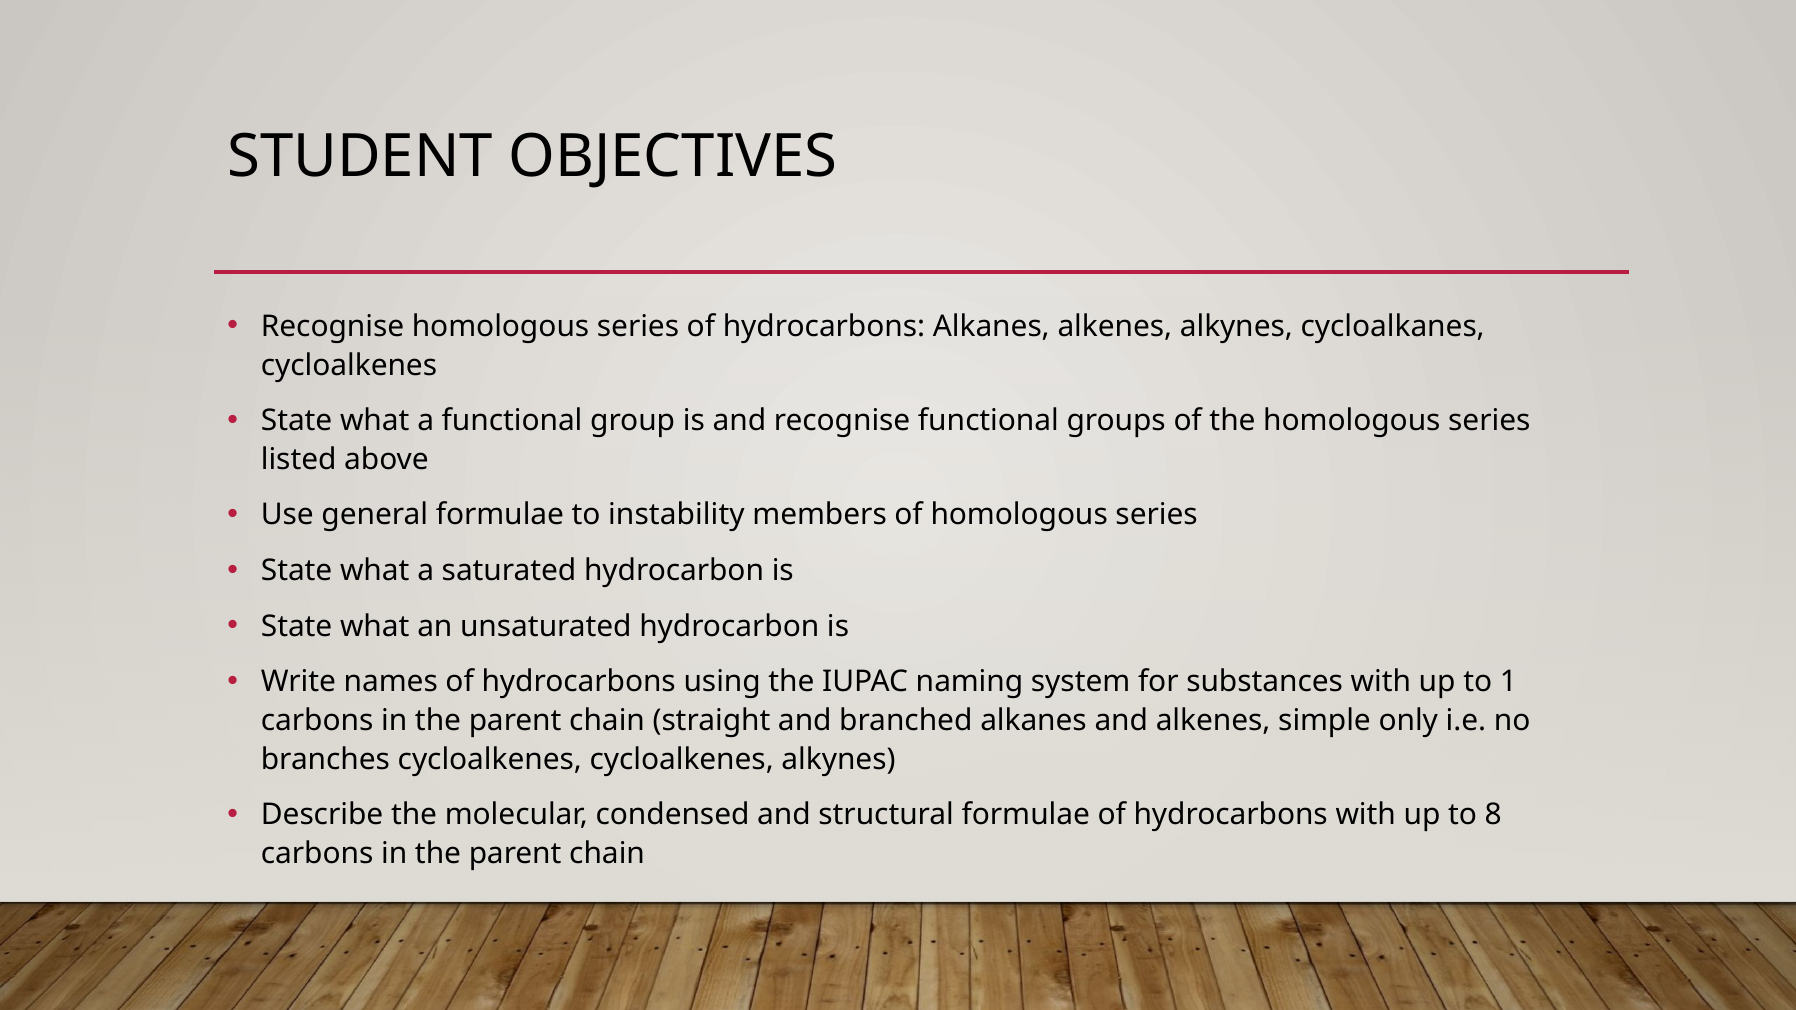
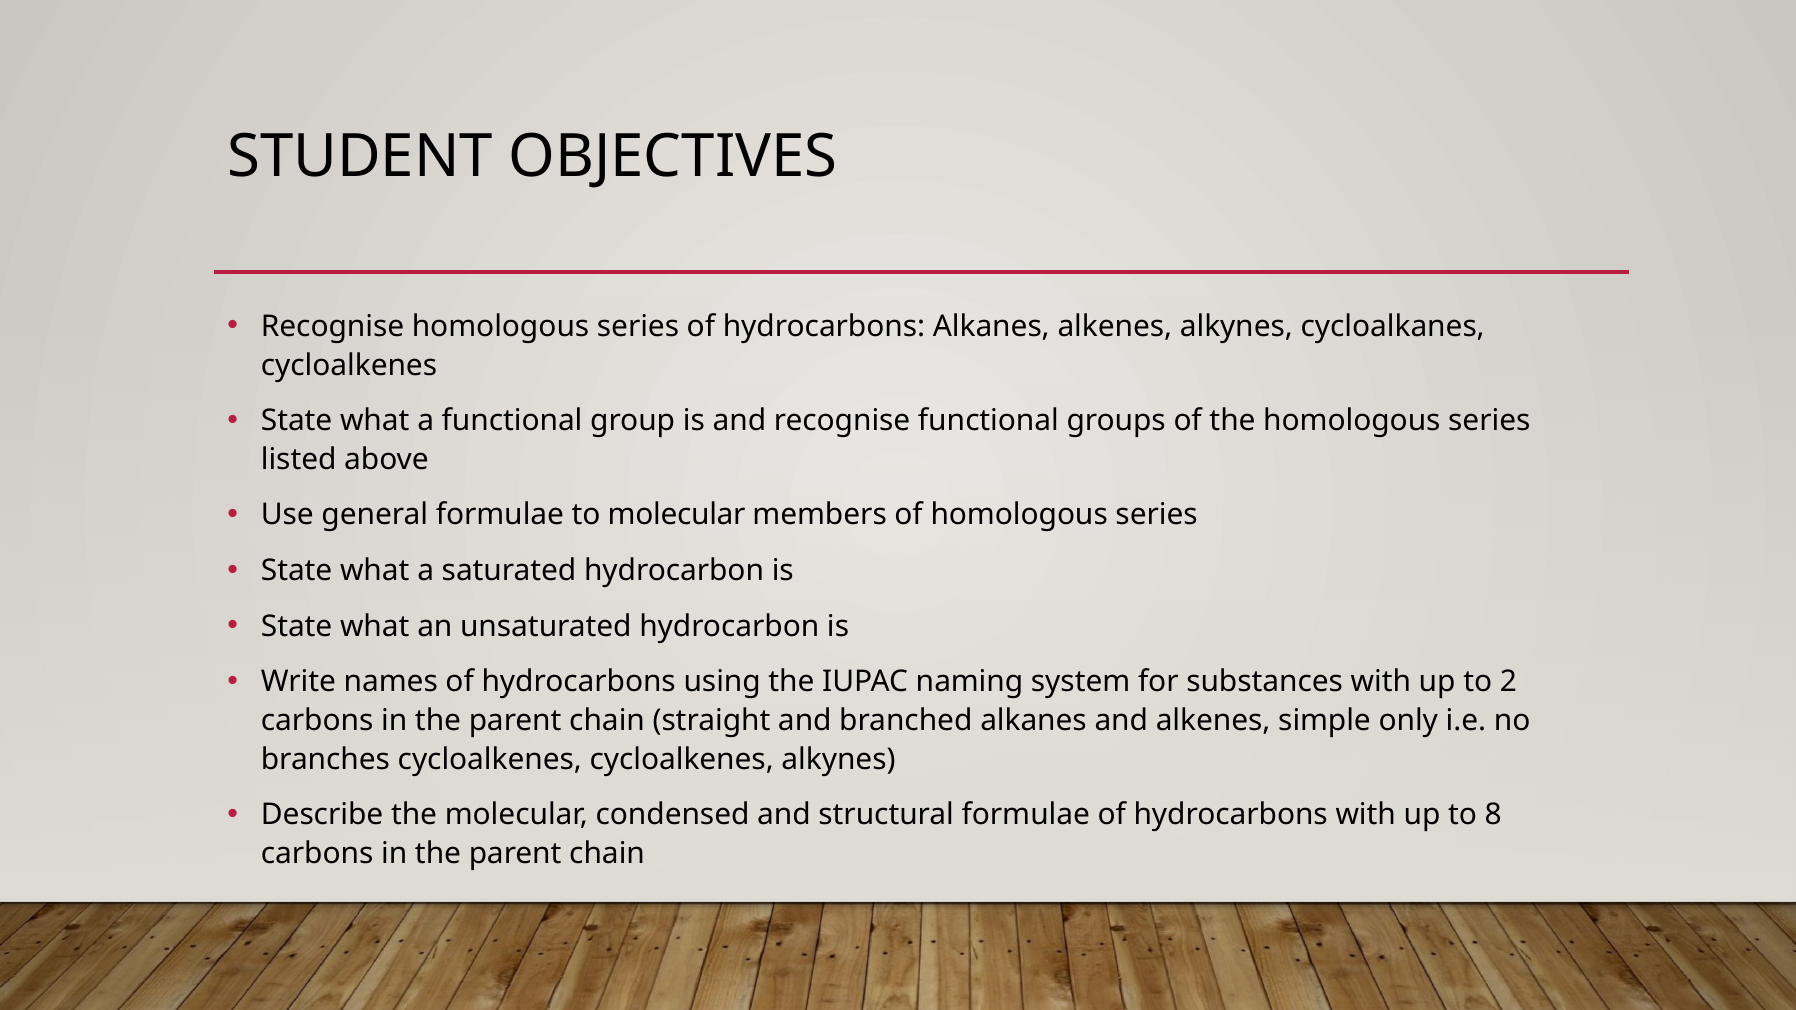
to instability: instability -> molecular
1: 1 -> 2
